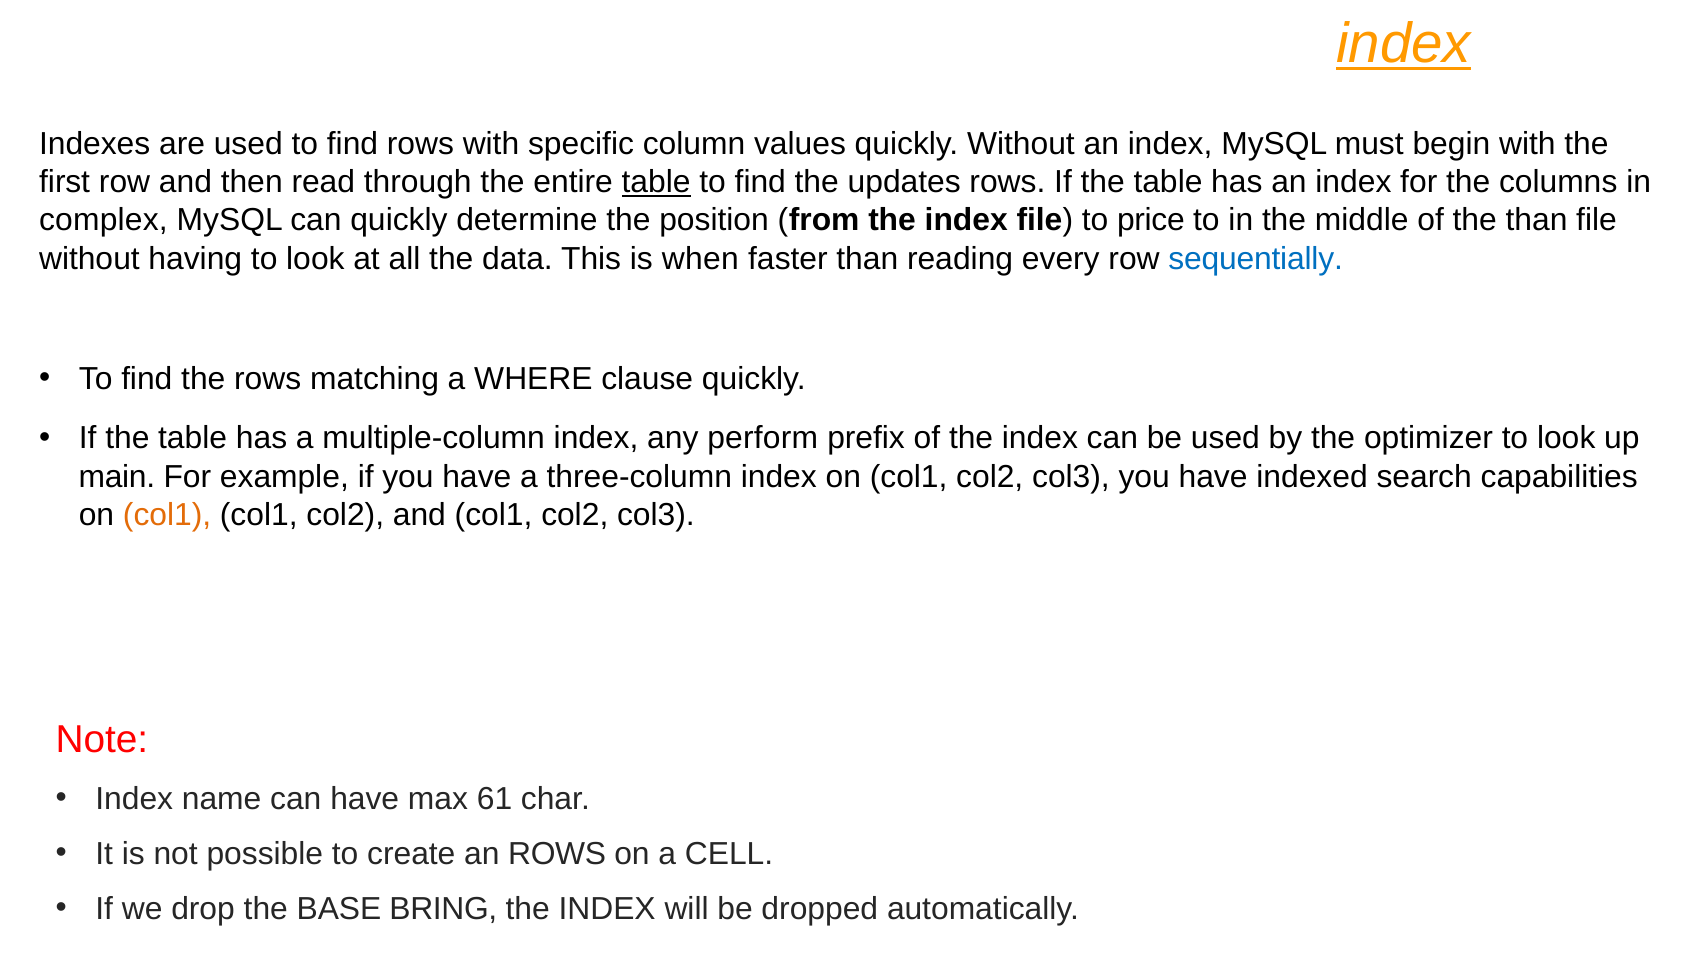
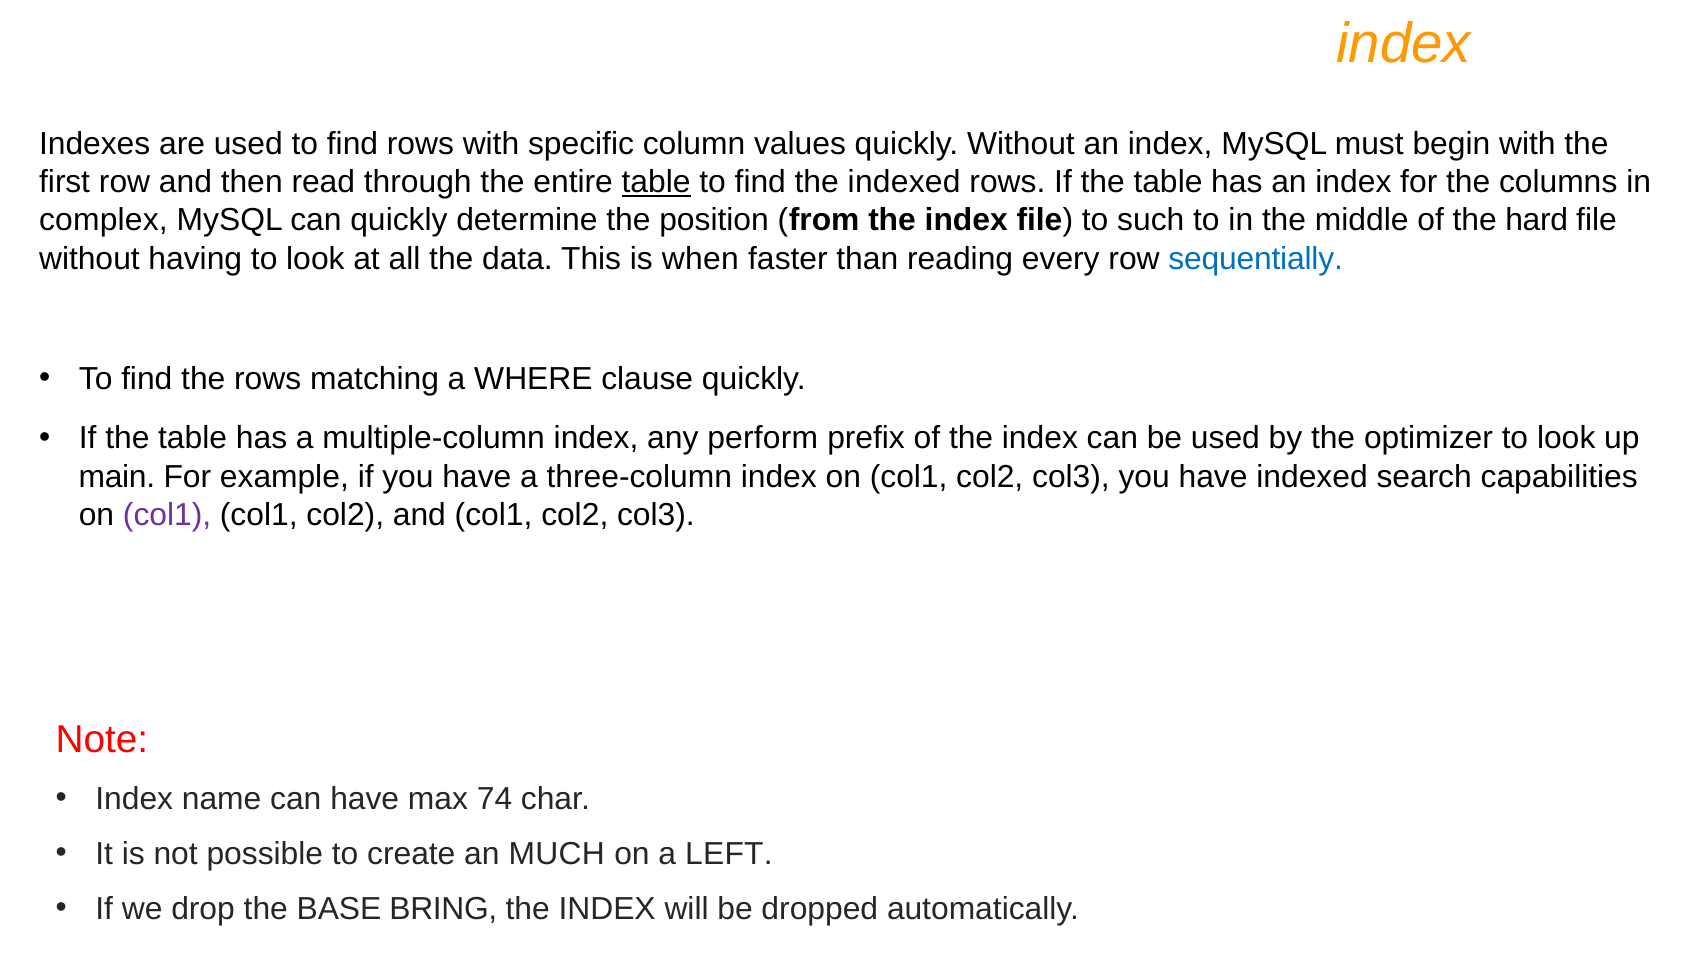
index at (1404, 44) underline: present -> none
the updates: updates -> indexed
price: price -> such
the than: than -> hard
col1 at (167, 515) colour: orange -> purple
61: 61 -> 74
an ROWS: ROWS -> MUCH
CELL: CELL -> LEFT
